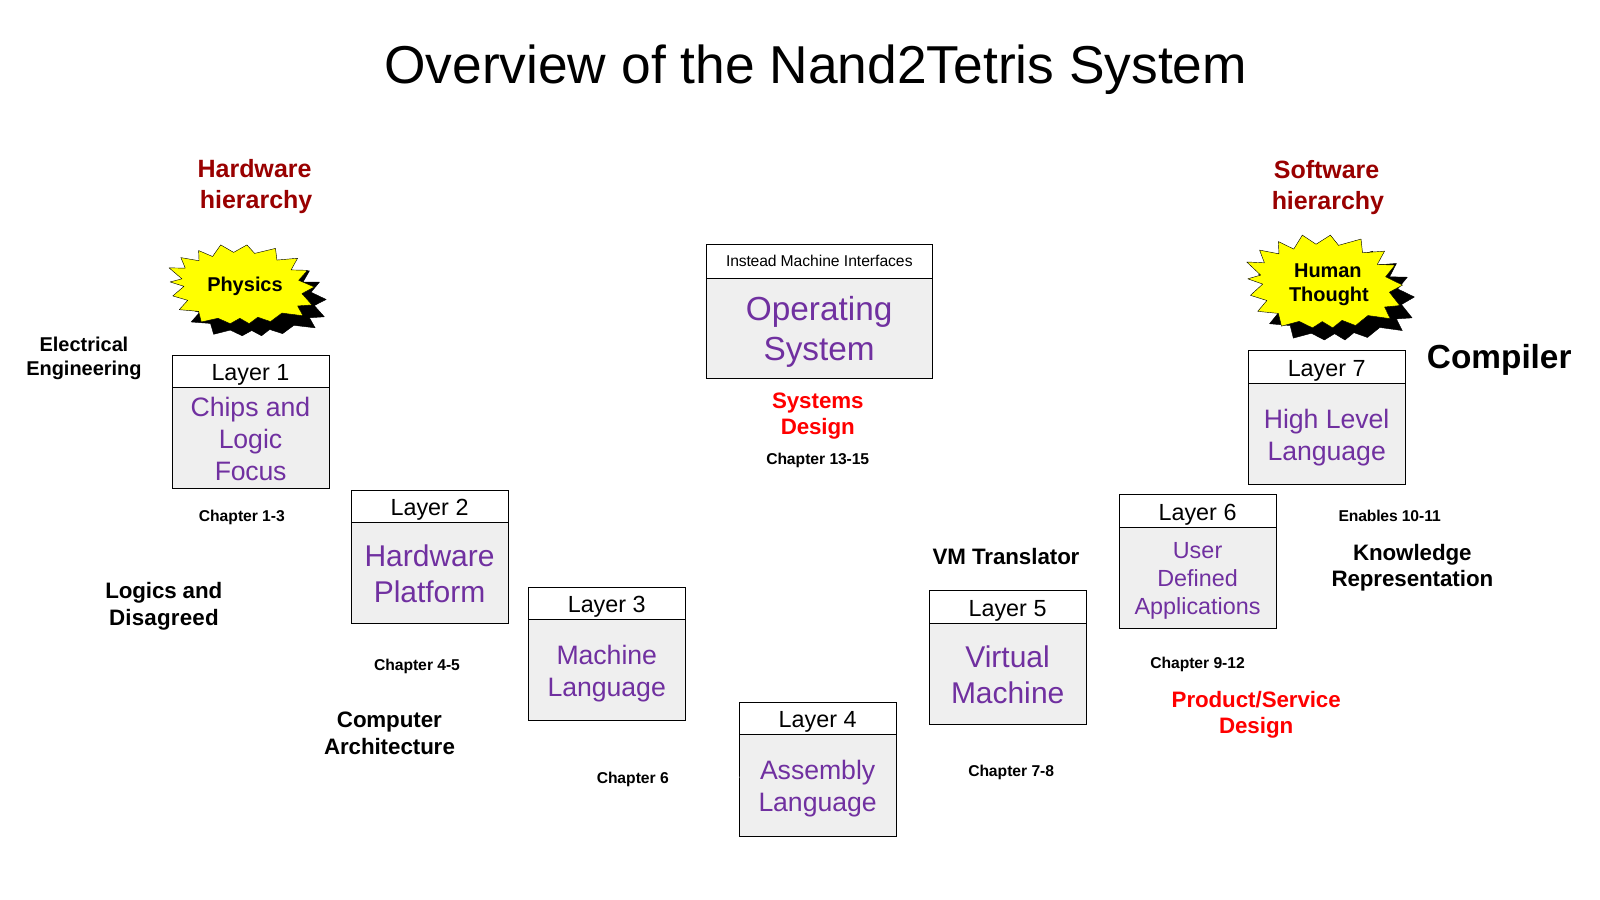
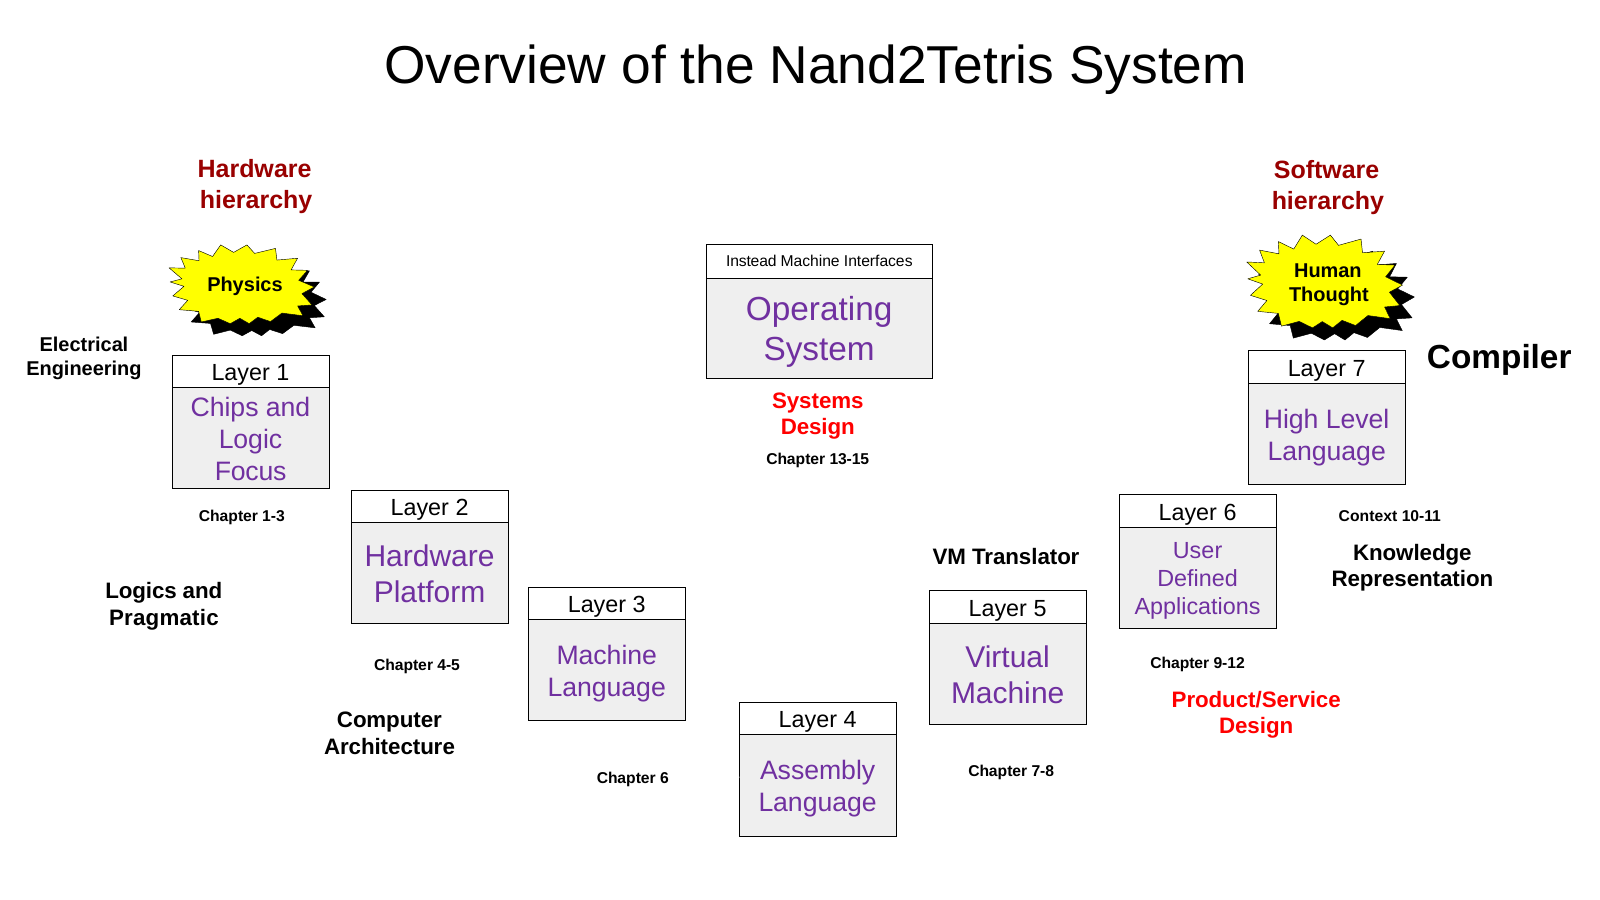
Enables: Enables -> Context
Disagreed: Disagreed -> Pragmatic
